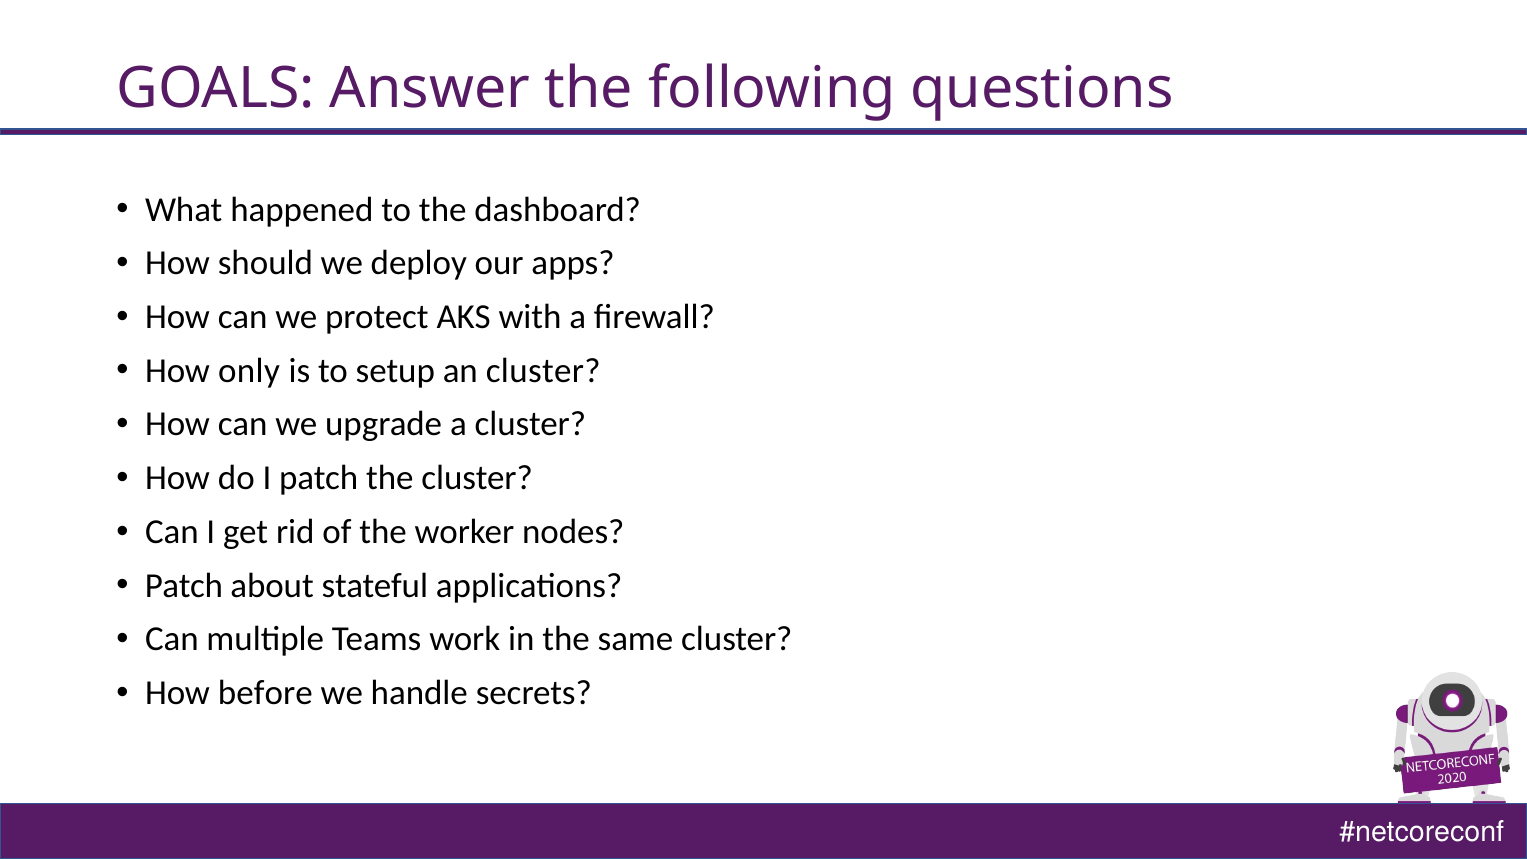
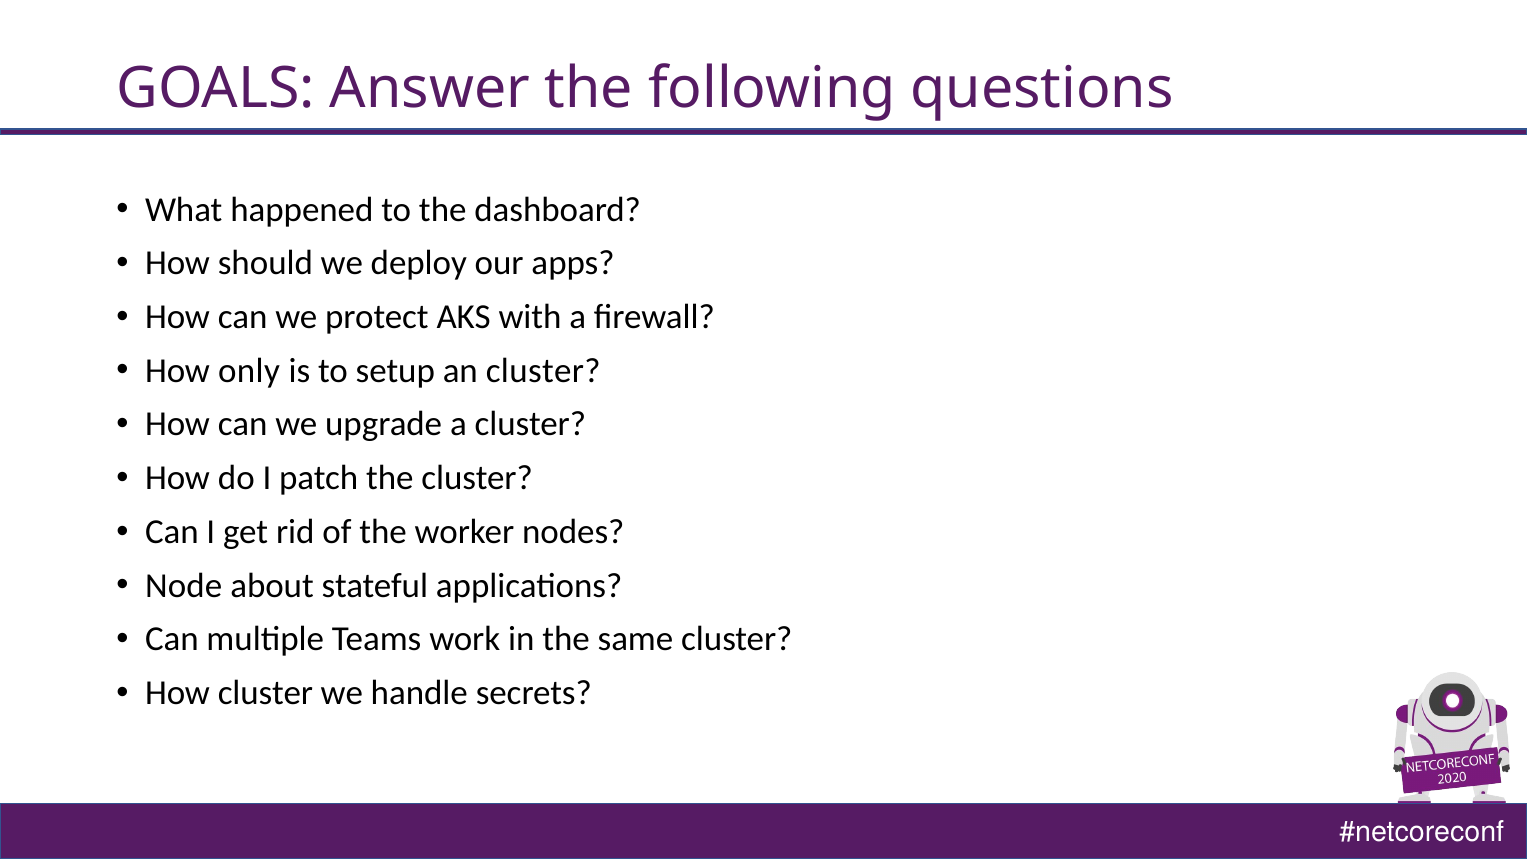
Patch at (184, 586): Patch -> Node
How before: before -> cluster
